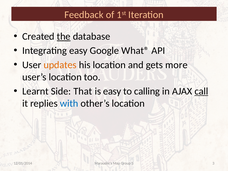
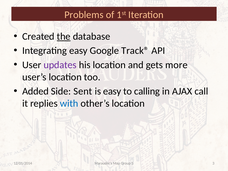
Feedback: Feedback -> Problems
What®: What® -> Track®
updates colour: orange -> purple
Learnt: Learnt -> Added
That: That -> Sent
call underline: present -> none
